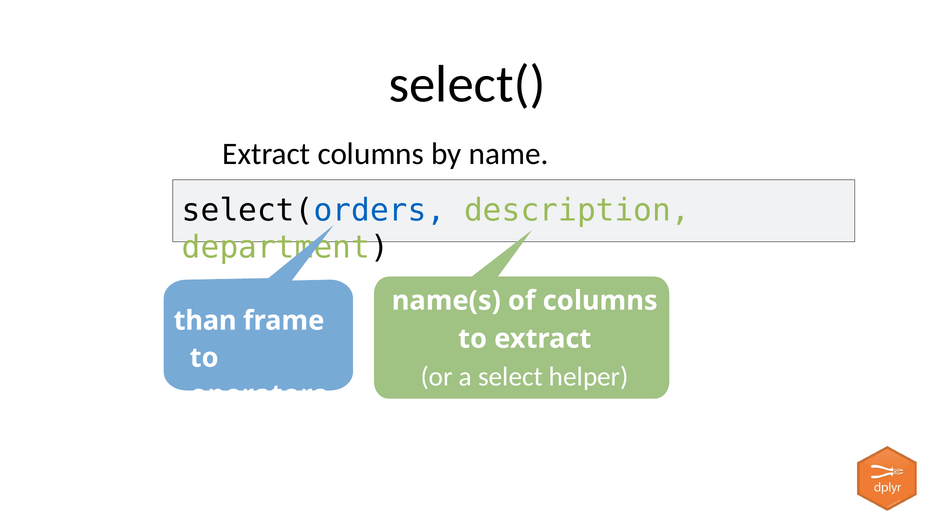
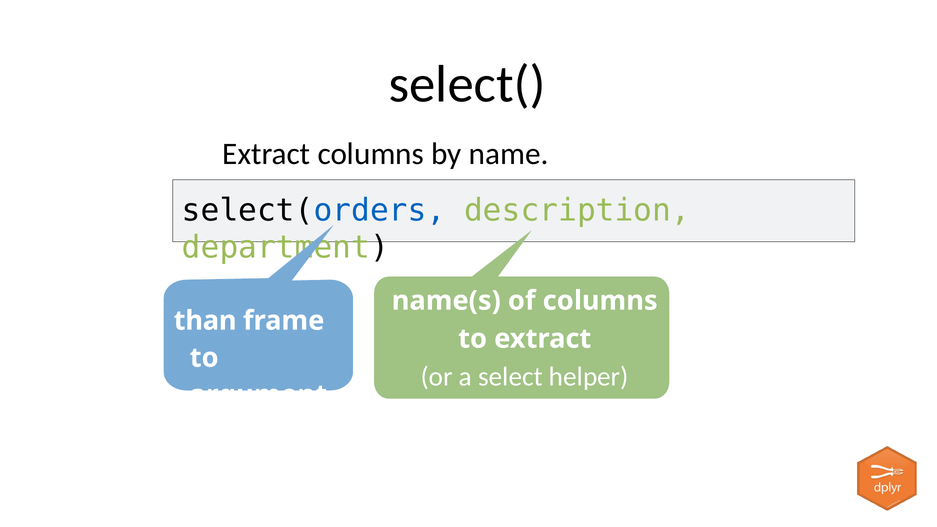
operators: operators -> argument
